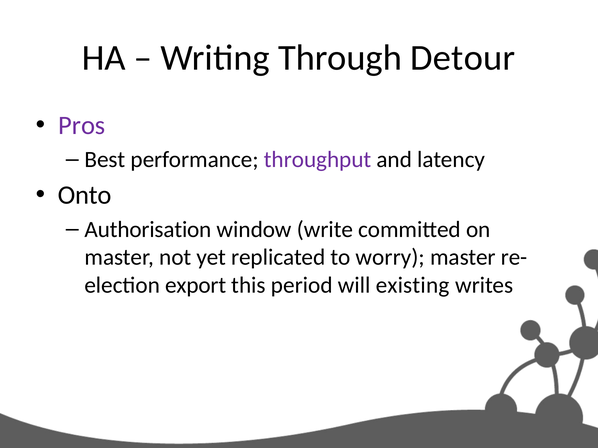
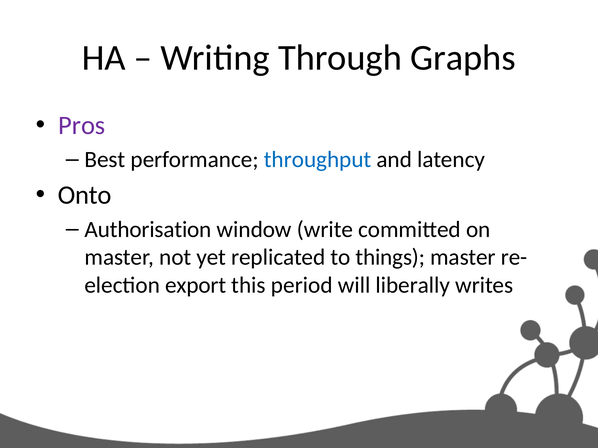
Detour: Detour -> Graphs
throughput colour: purple -> blue
worry: worry -> things
existing: existing -> liberally
